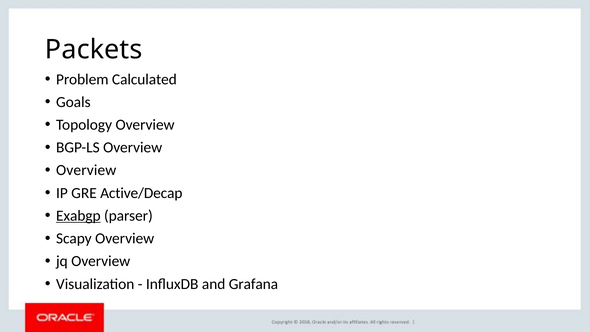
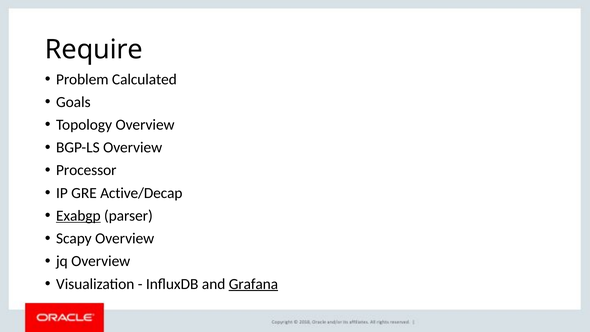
Packets: Packets -> Require
Overview at (86, 170): Overview -> Processor
Grafana underline: none -> present
